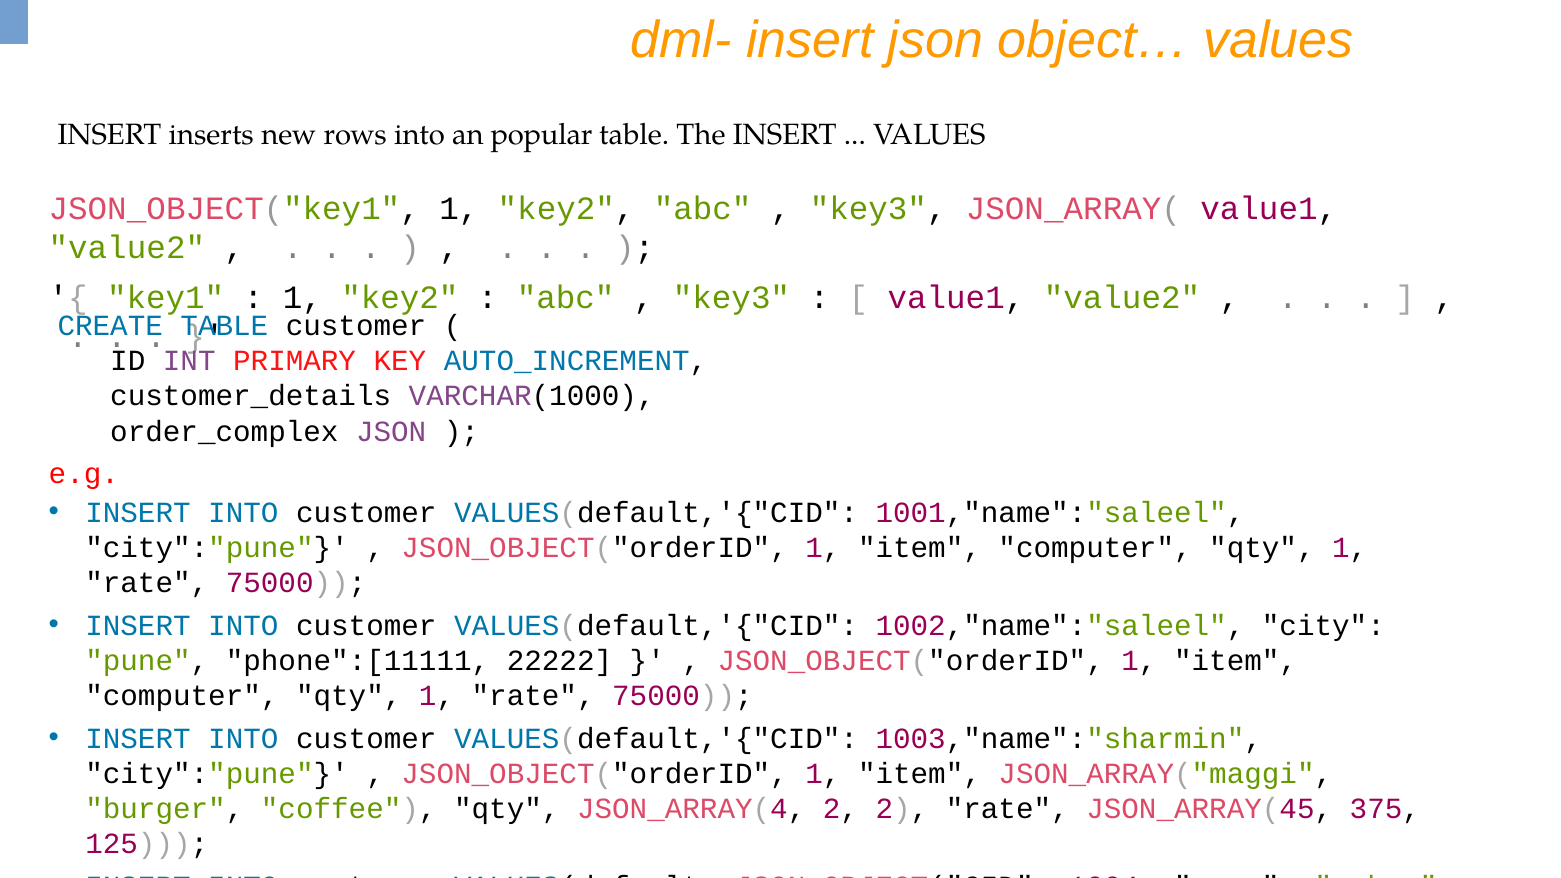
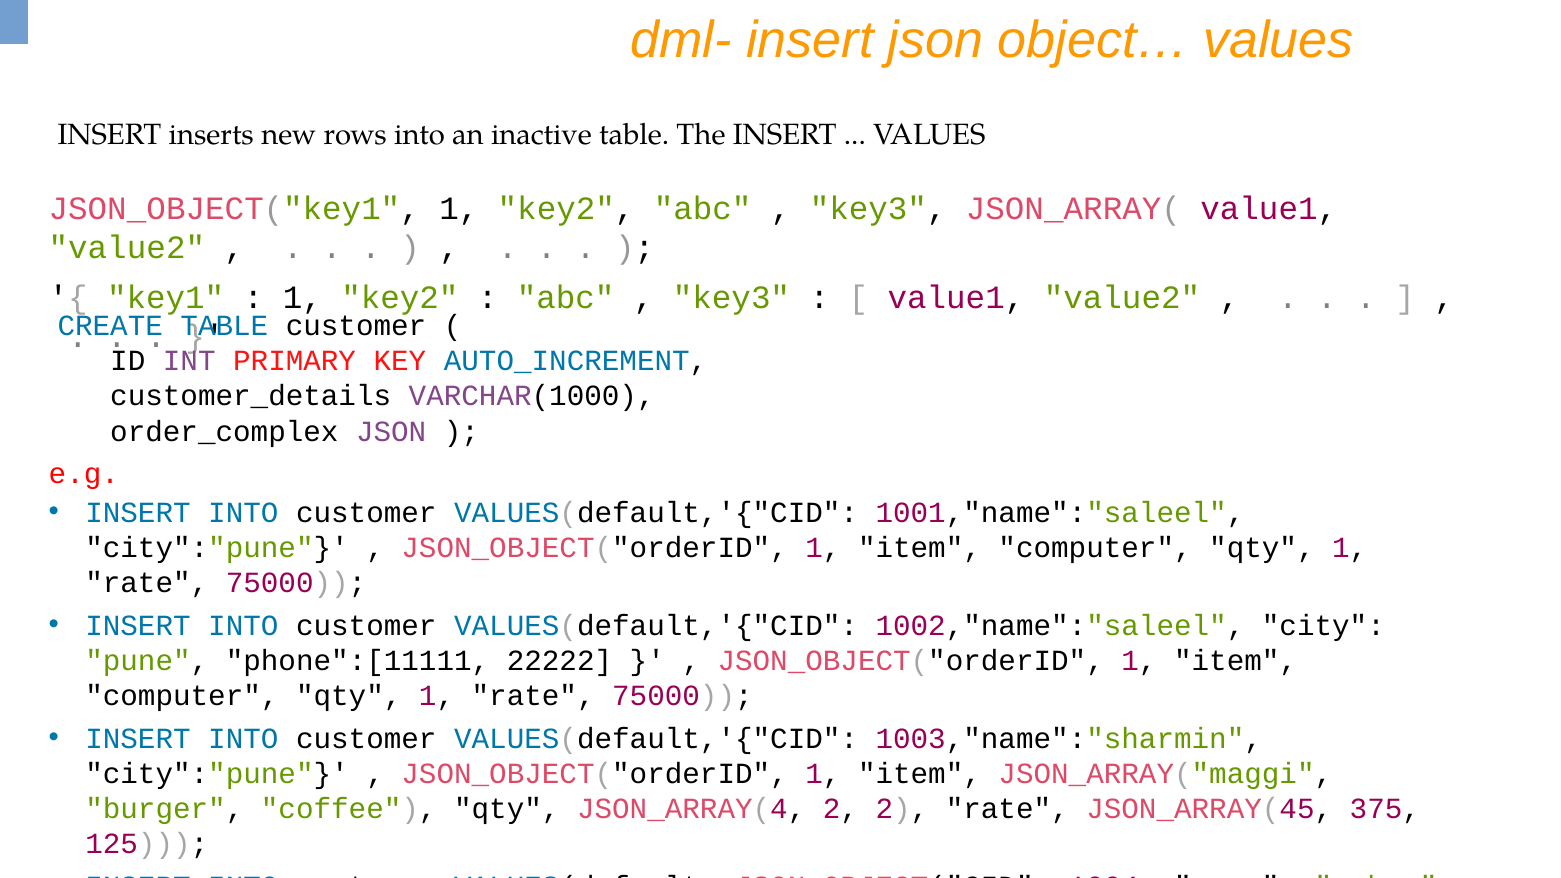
popular: popular -> inactive
